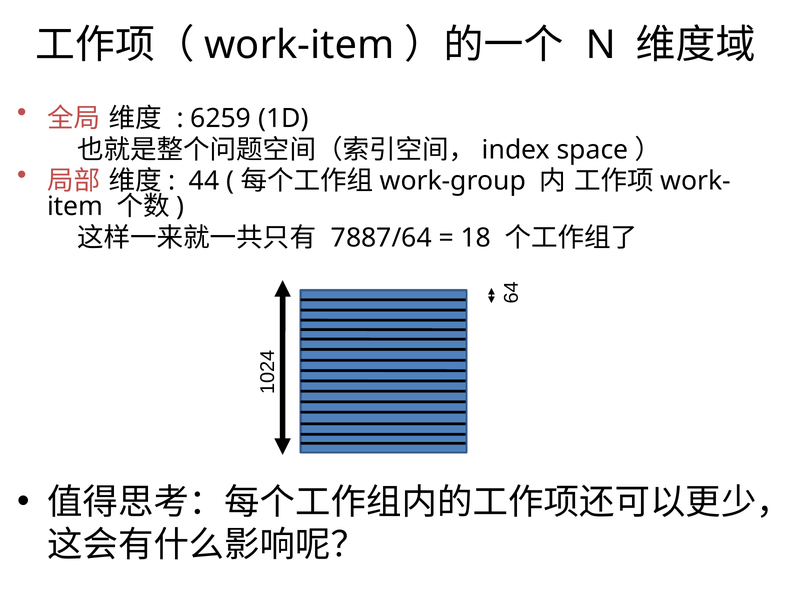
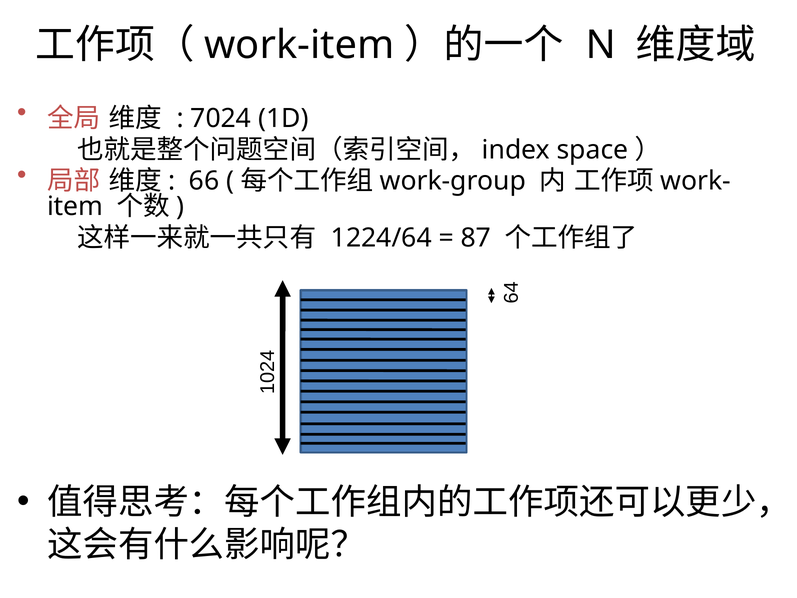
6259: 6259 -> 7024
44: 44 -> 66
7887/64: 7887/64 -> 1224/64
18: 18 -> 87
